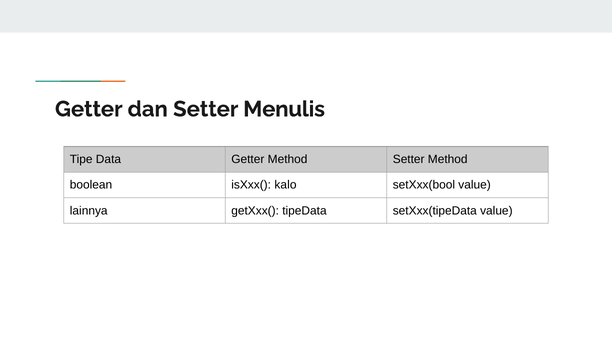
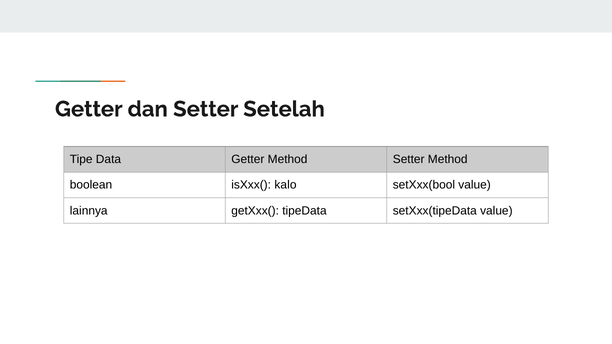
Menulis: Menulis -> Setelah
